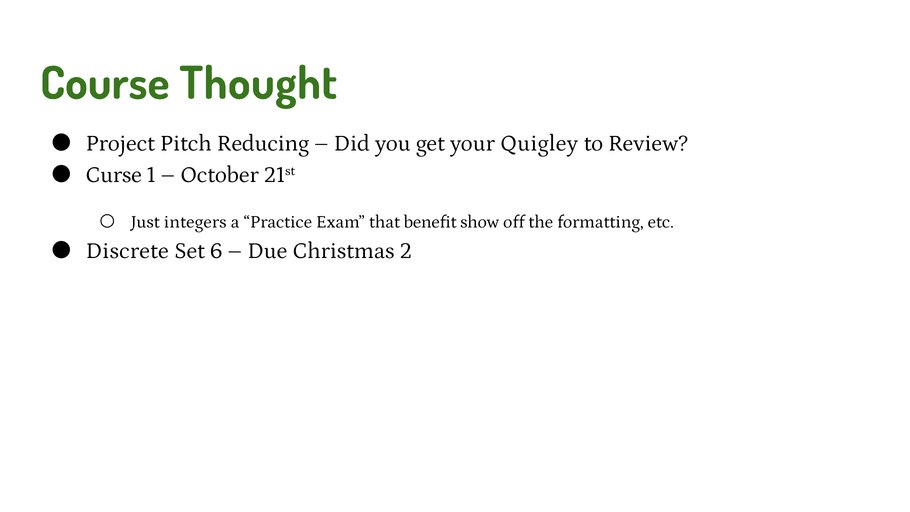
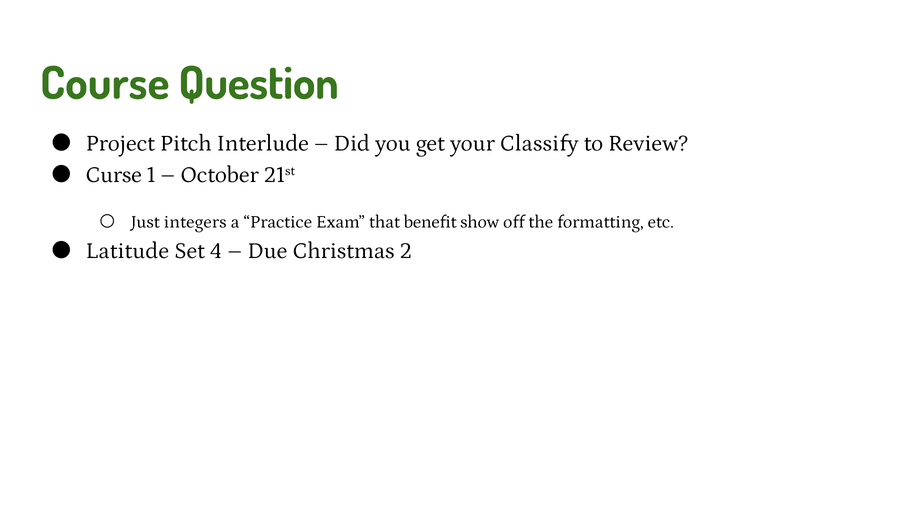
Thought: Thought -> Question
Reducing: Reducing -> Interlude
Quigley: Quigley -> Classify
Discrete: Discrete -> Latitude
6: 6 -> 4
